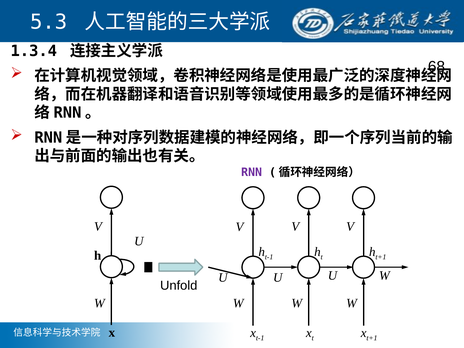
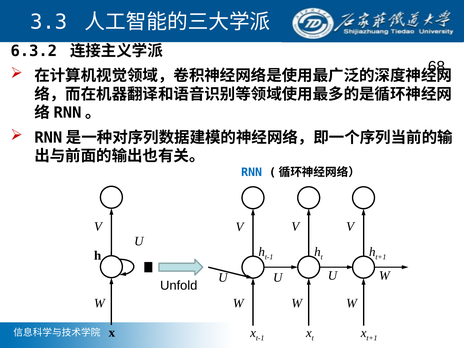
5.3: 5.3 -> 3.3
1.3.4: 1.3.4 -> 6.3.2
RNN colour: purple -> blue
